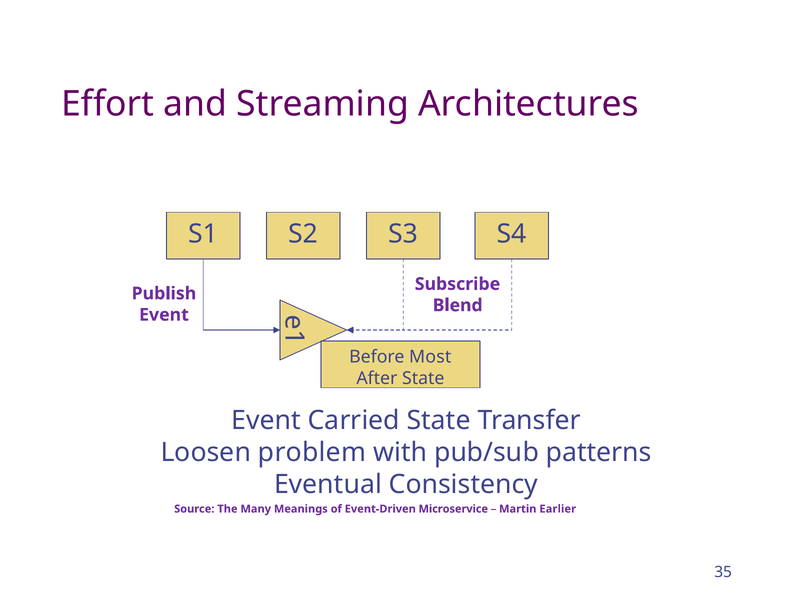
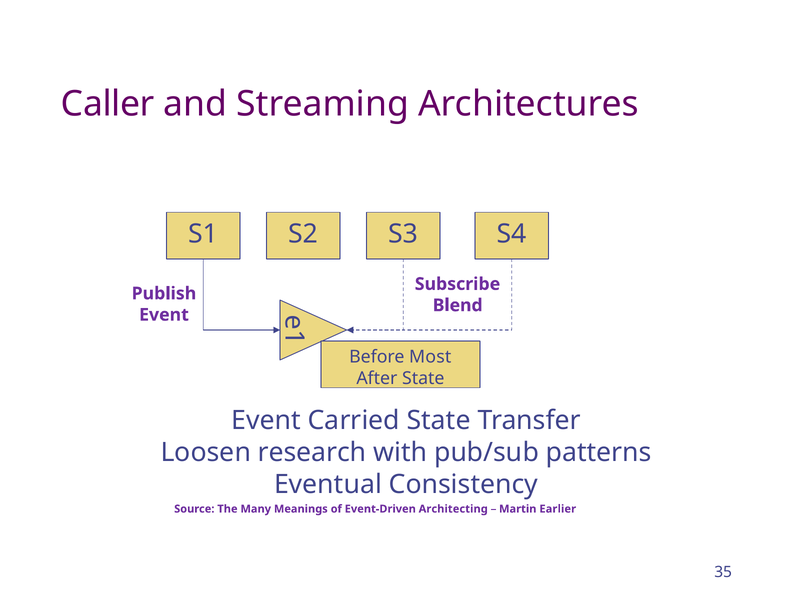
Effort: Effort -> Caller
problem: problem -> research
Microservice: Microservice -> Architecting
